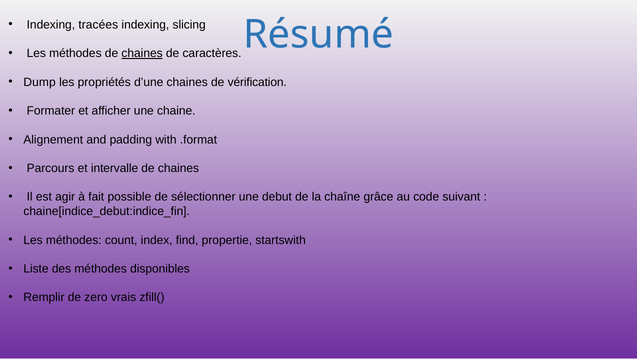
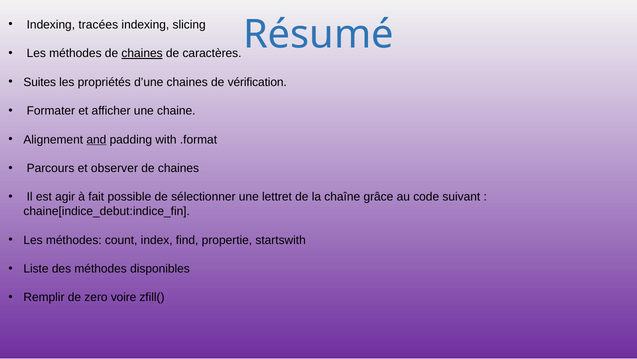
Dump: Dump -> Suites
and underline: none -> present
intervalle: intervalle -> observer
debut: debut -> lettret
vrais: vrais -> voire
